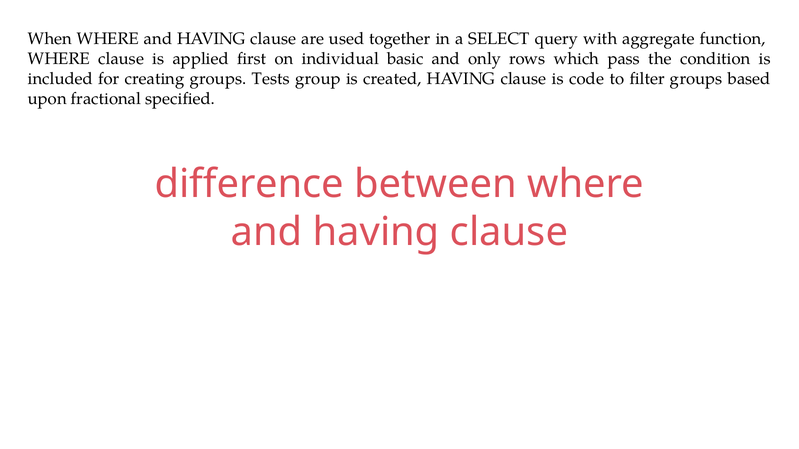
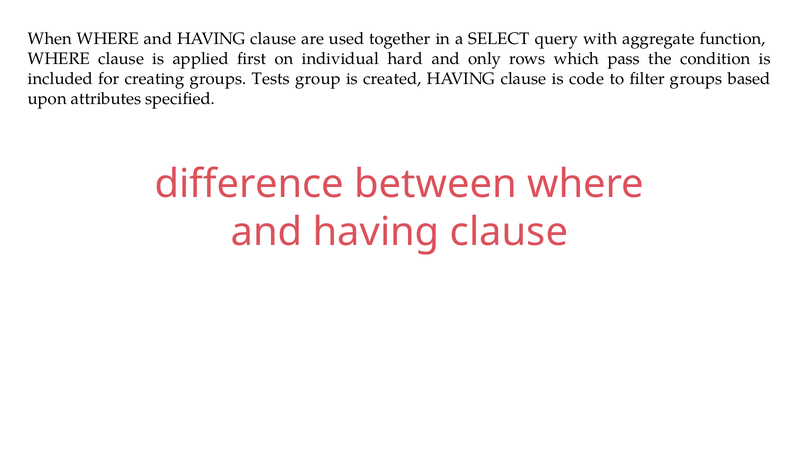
basic: basic -> hard
fractional: fractional -> attributes
